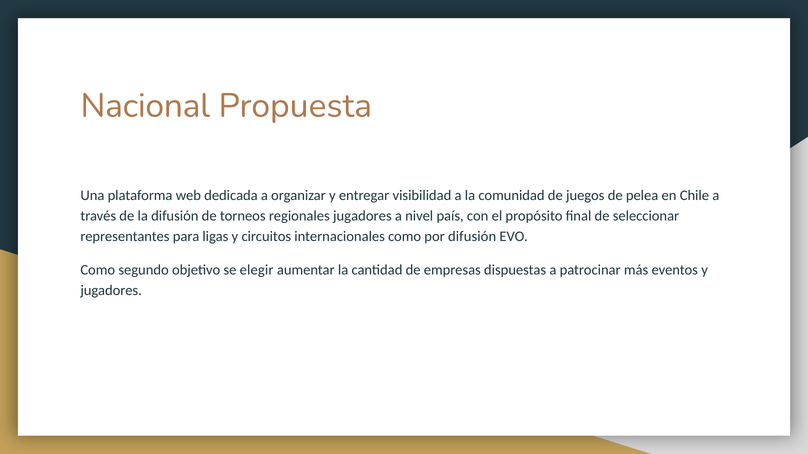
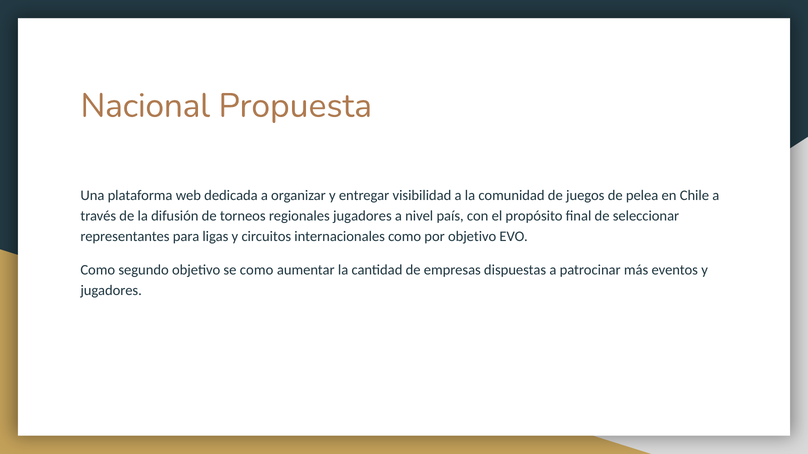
por difusión: difusión -> objetivo
se elegir: elegir -> como
